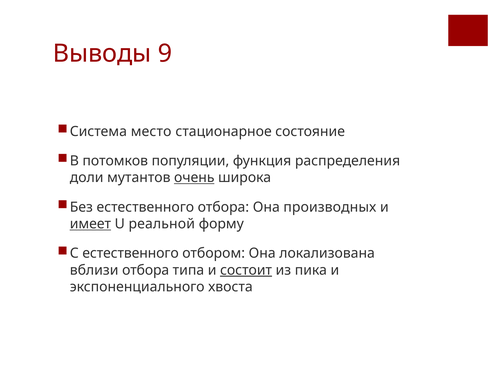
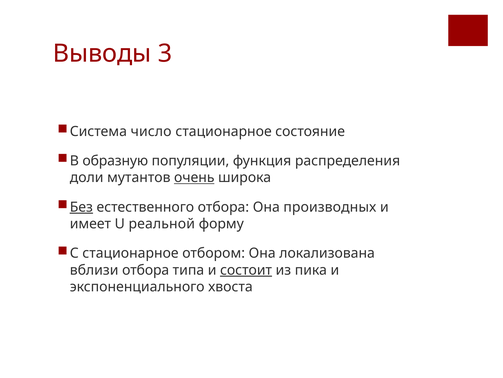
9: 9 -> 3
место: место -> число
потомков: потомков -> образную
Без underline: none -> present
имеет underline: present -> none
С естественного: естественного -> стационарное
